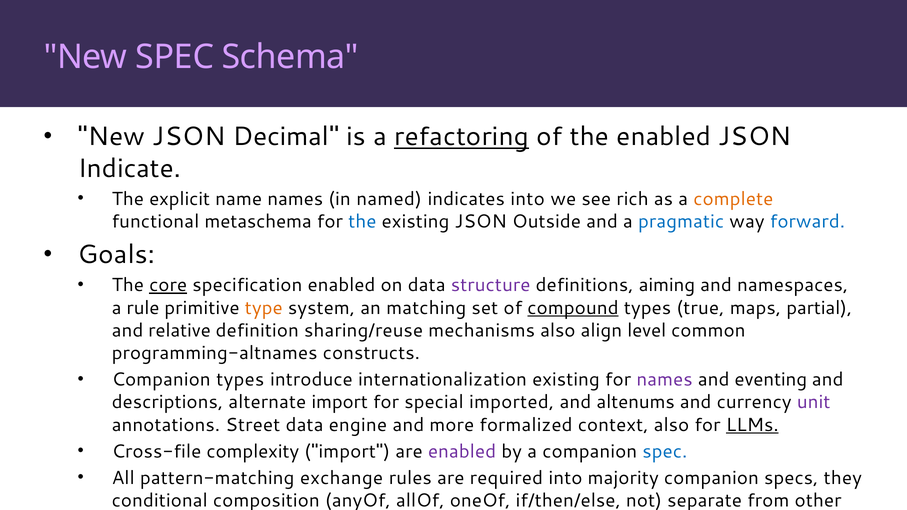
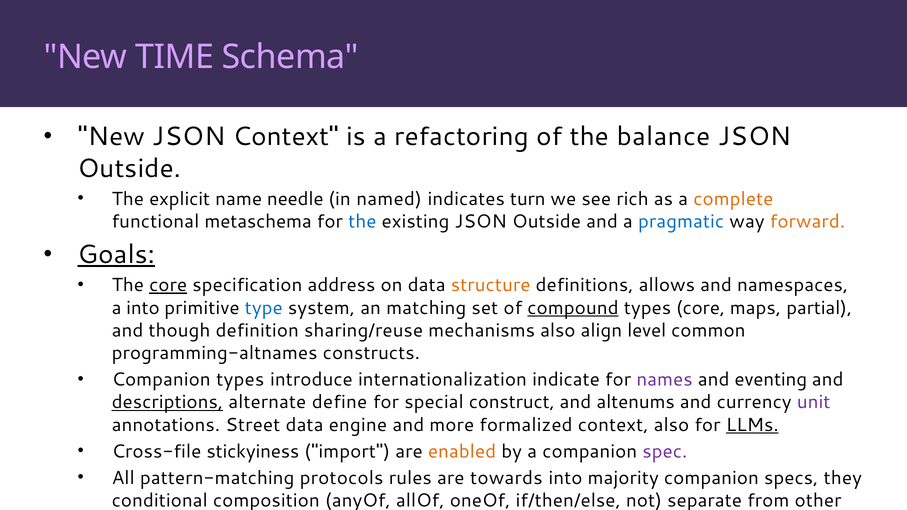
New SPEC: SPEC -> TIME
JSON Decimal: Decimal -> Context
refactoring underline: present -> none
the enabled: enabled -> balance
Indicate at (129, 169): Indicate -> Outside
name names: names -> needle
indicates into: into -> turn
forward colour: blue -> orange
Goals underline: none -> present
specification enabled: enabled -> address
structure colour: purple -> orange
aiming: aiming -> allows
a rule: rule -> into
type colour: orange -> blue
types true: true -> core
relative: relative -> though
internationalization existing: existing -> indicate
descriptions underline: none -> present
alternate import: import -> define
imported: imported -> construct
complexity: complexity -> stickyiness
enabled at (462, 452) colour: purple -> orange
spec at (665, 452) colour: blue -> purple
exchange: exchange -> protocols
required: required -> towards
